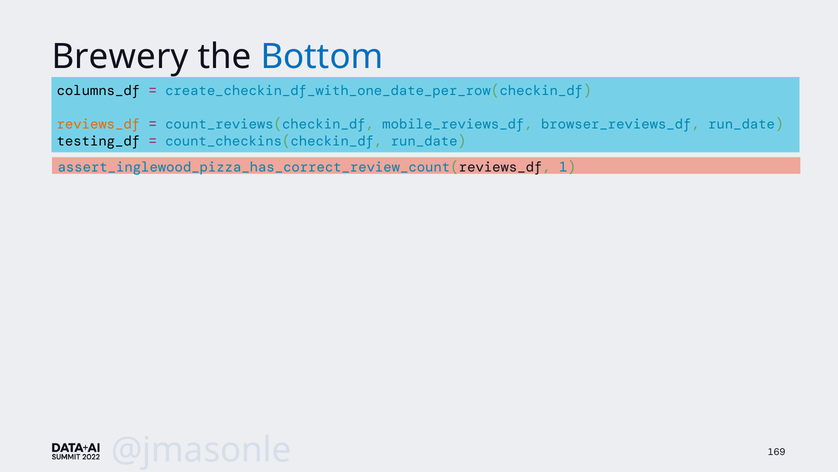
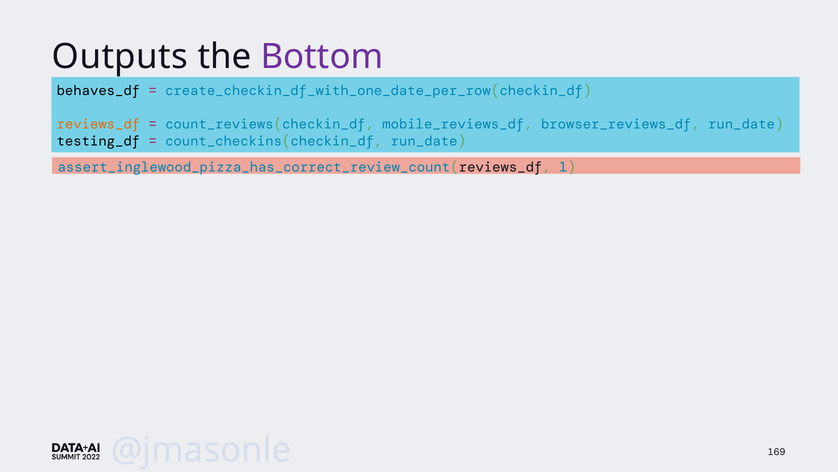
Brewery: Brewery -> Outputs
Bottom colour: blue -> purple
columns_df: columns_df -> behaves_df
